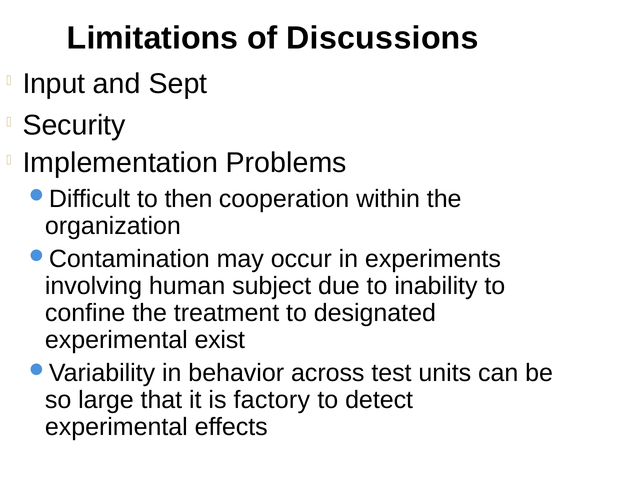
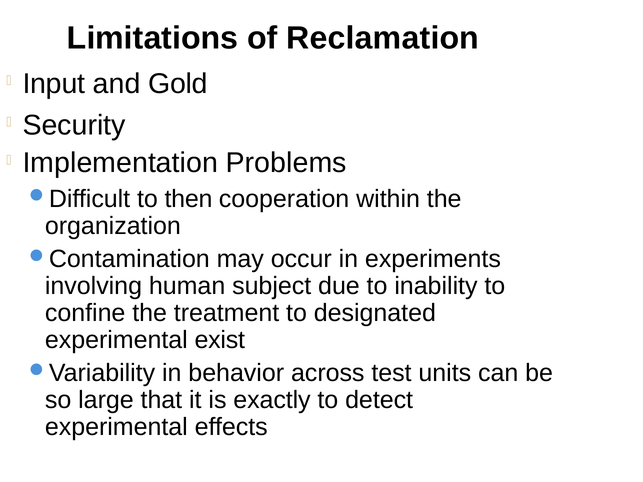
Discussions: Discussions -> Reclamation
Sept: Sept -> Gold
factory: factory -> exactly
